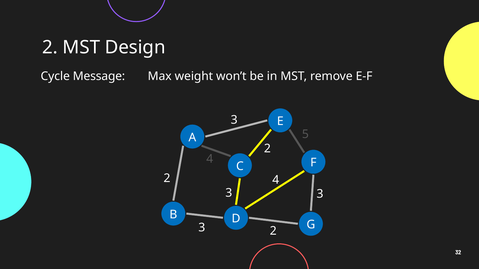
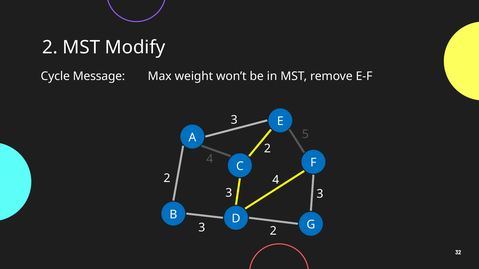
Design: Design -> Modify
